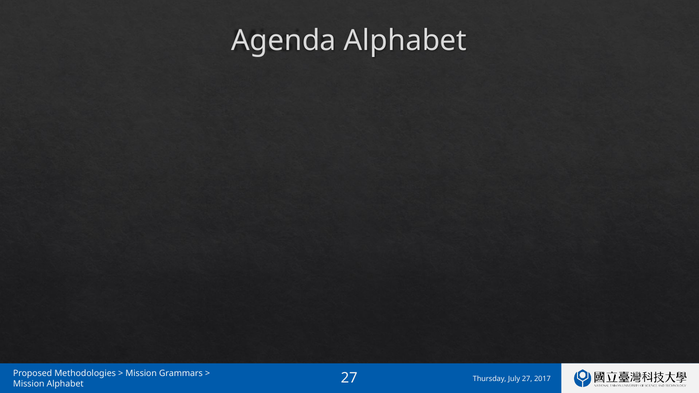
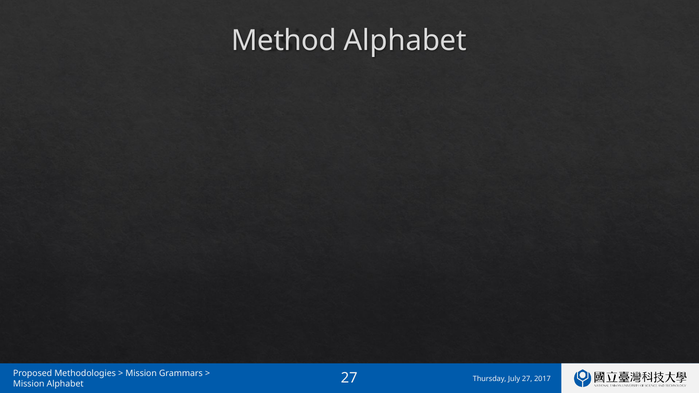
Agenda: Agenda -> Method
